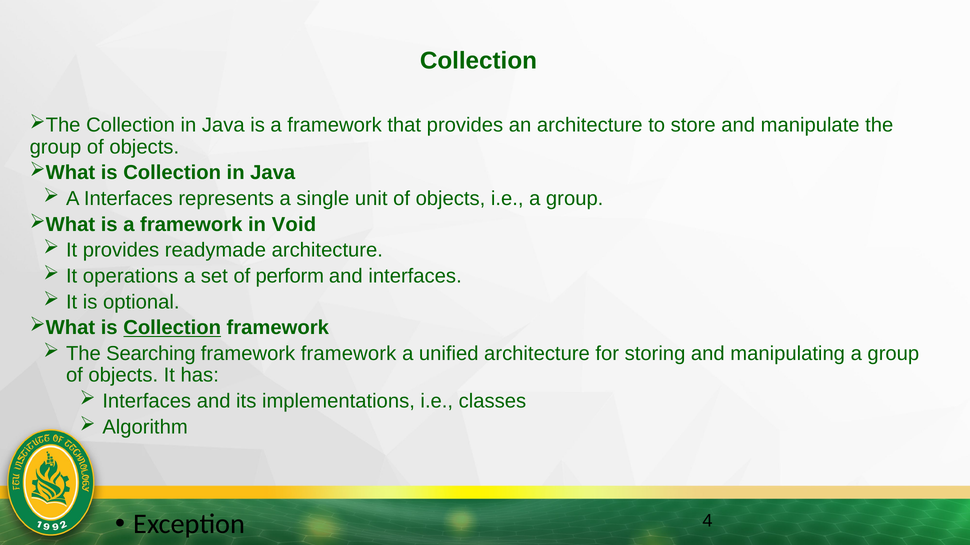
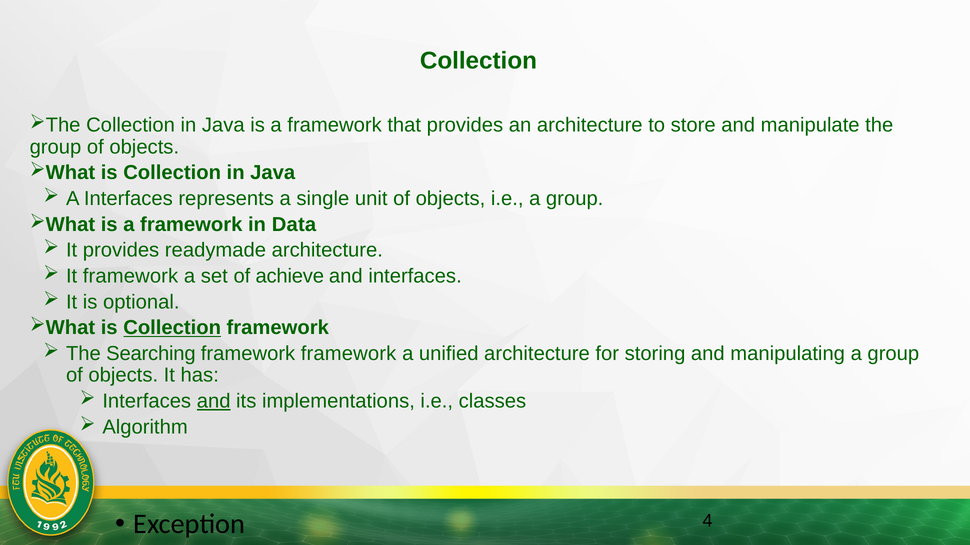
Void: Void -> Data
It operations: operations -> framework
perform: perform -> achieve
and at (214, 402) underline: none -> present
